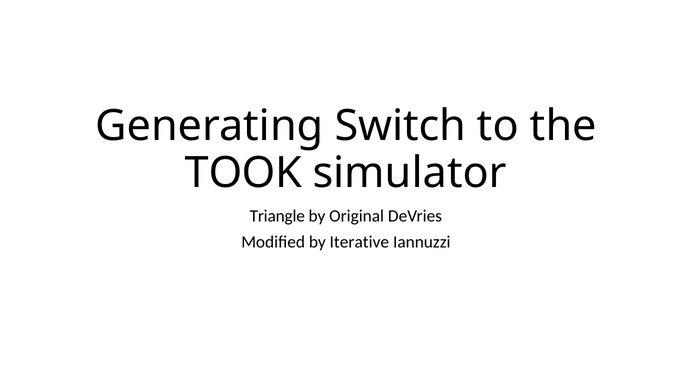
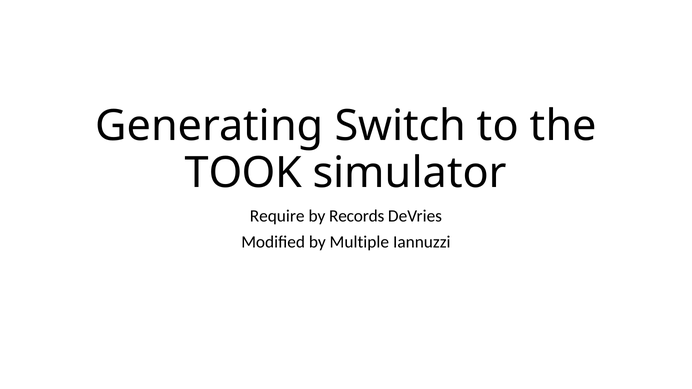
Triangle: Triangle -> Require
Original: Original -> Records
Iterative: Iterative -> Multiple
